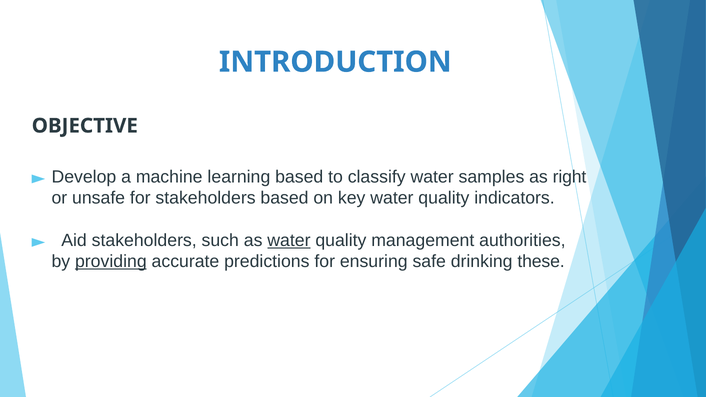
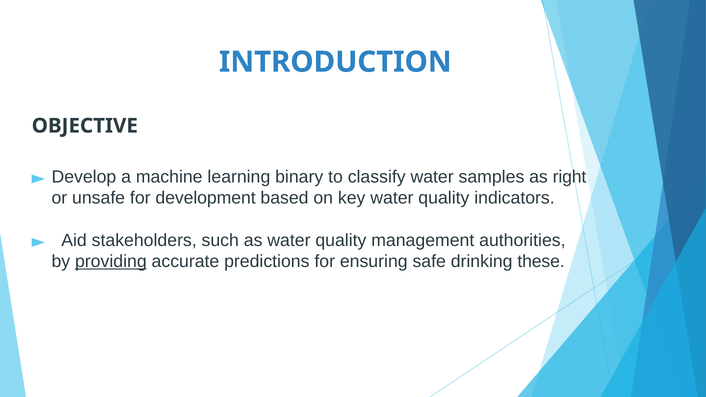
learning based: based -> binary
for stakeholders: stakeholders -> development
water at (289, 240) underline: present -> none
